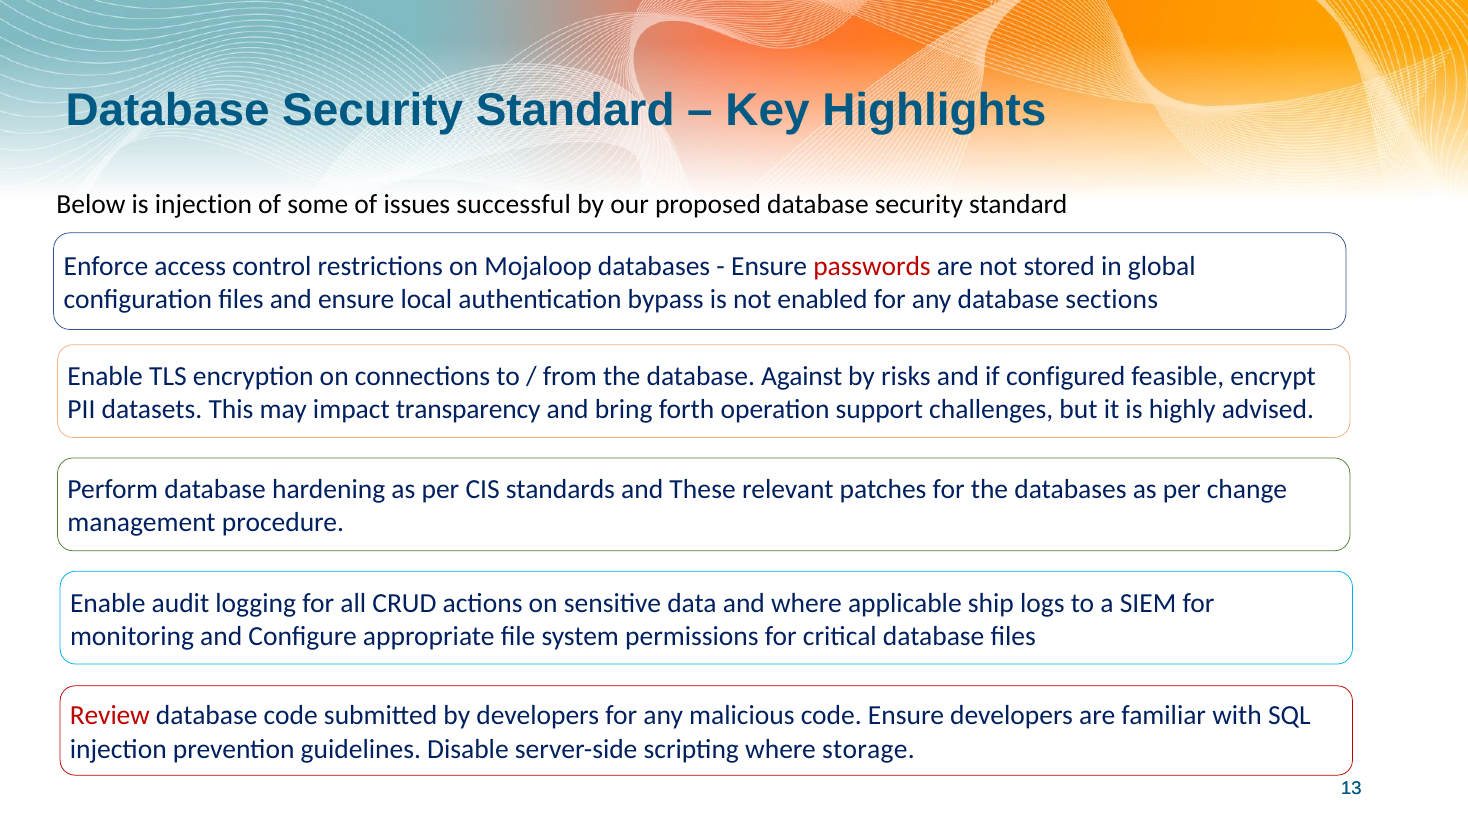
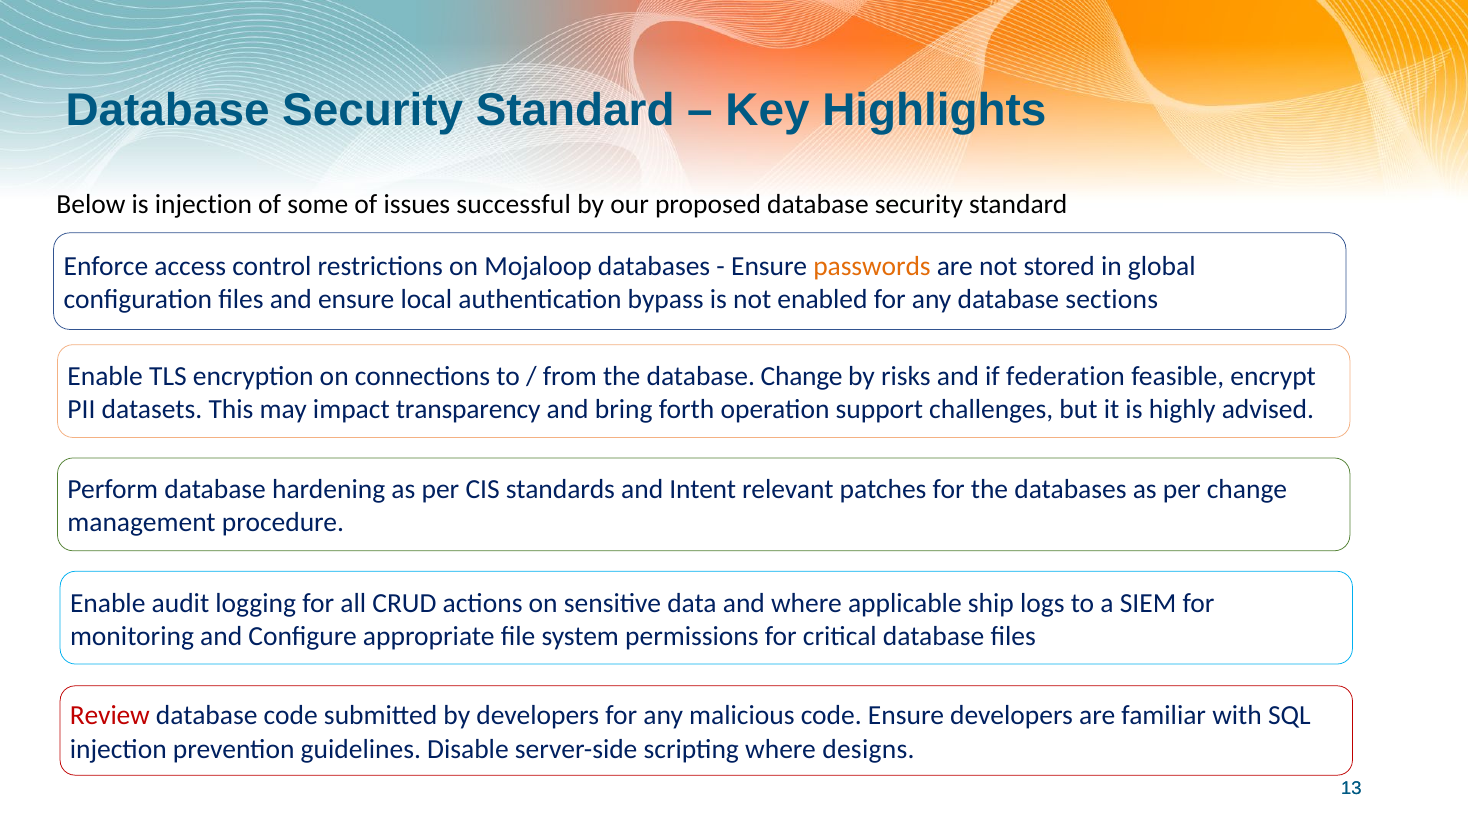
passwords colour: red -> orange
database Against: Against -> Change
configured: configured -> federation
These: These -> Intent
storage: storage -> designs
